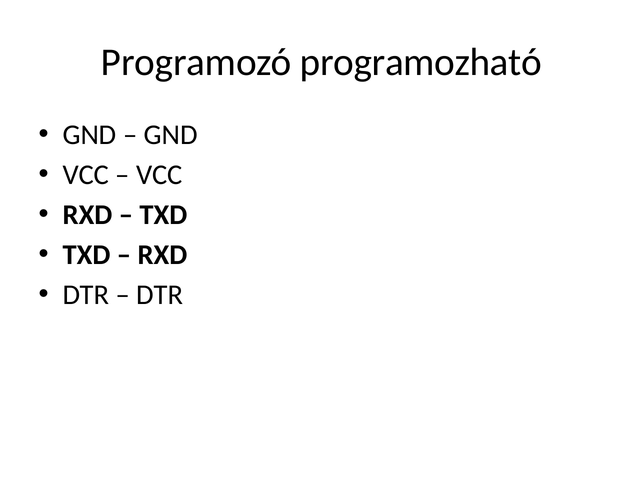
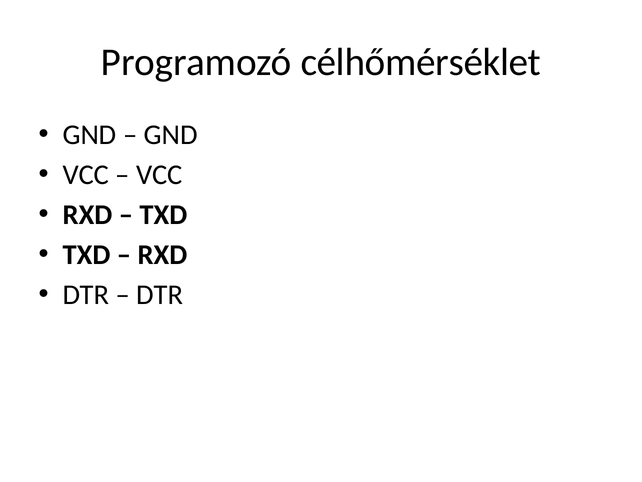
programozható: programozható -> célhőmérséklet
